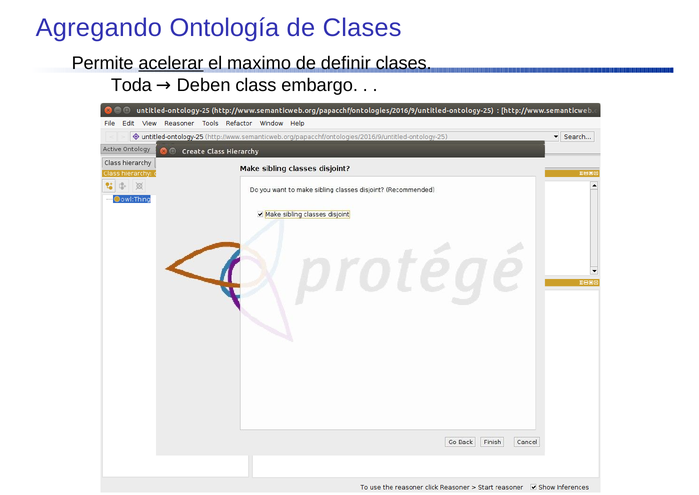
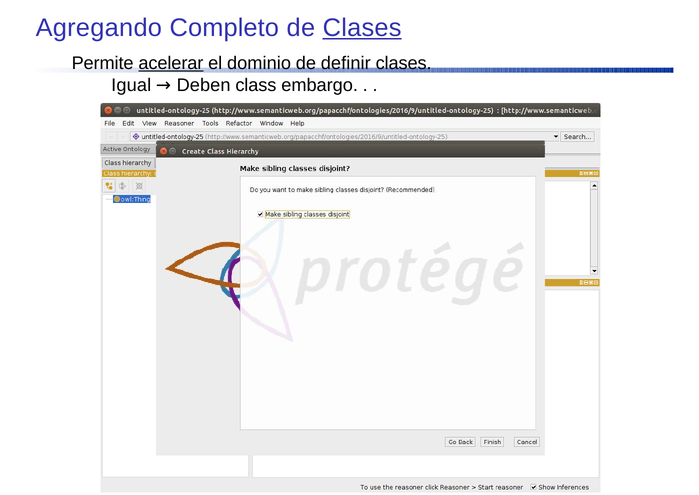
Ontología: Ontología -> Completo
Clases at (362, 28) underline: none -> present
maximo: maximo -> dominio
Toda: Toda -> Igual
